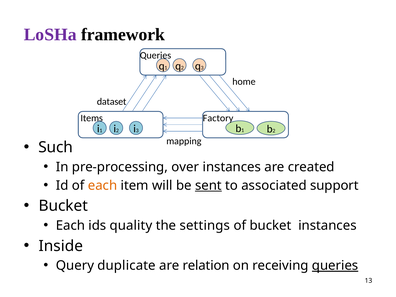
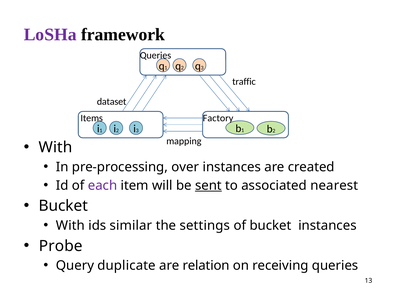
home: home -> traffic
Such at (56, 147): Such -> With
each at (103, 185) colour: orange -> purple
support: support -> nearest
Each at (70, 226): Each -> With
quality: quality -> similar
Inside: Inside -> Probe
queries at (335, 266) underline: present -> none
